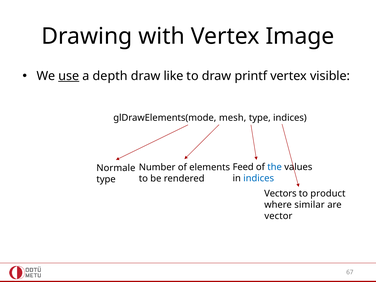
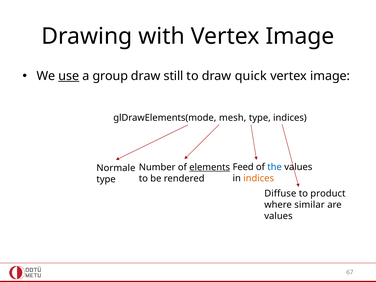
depth: depth -> group
like: like -> still
printf: printf -> quick
visible at (330, 76): visible -> image
elements underline: none -> present
indices at (259, 178) colour: blue -> orange
Vectors: Vectors -> Diffuse
vector at (278, 216): vector -> values
